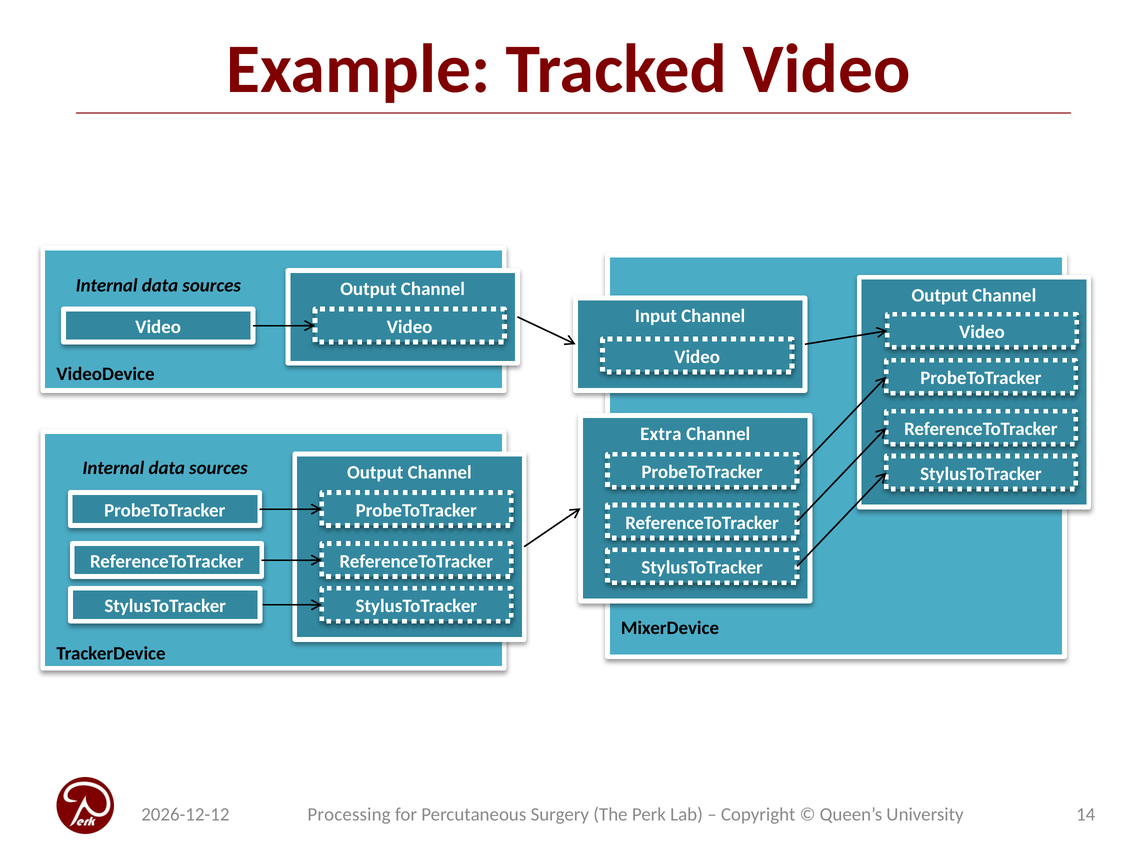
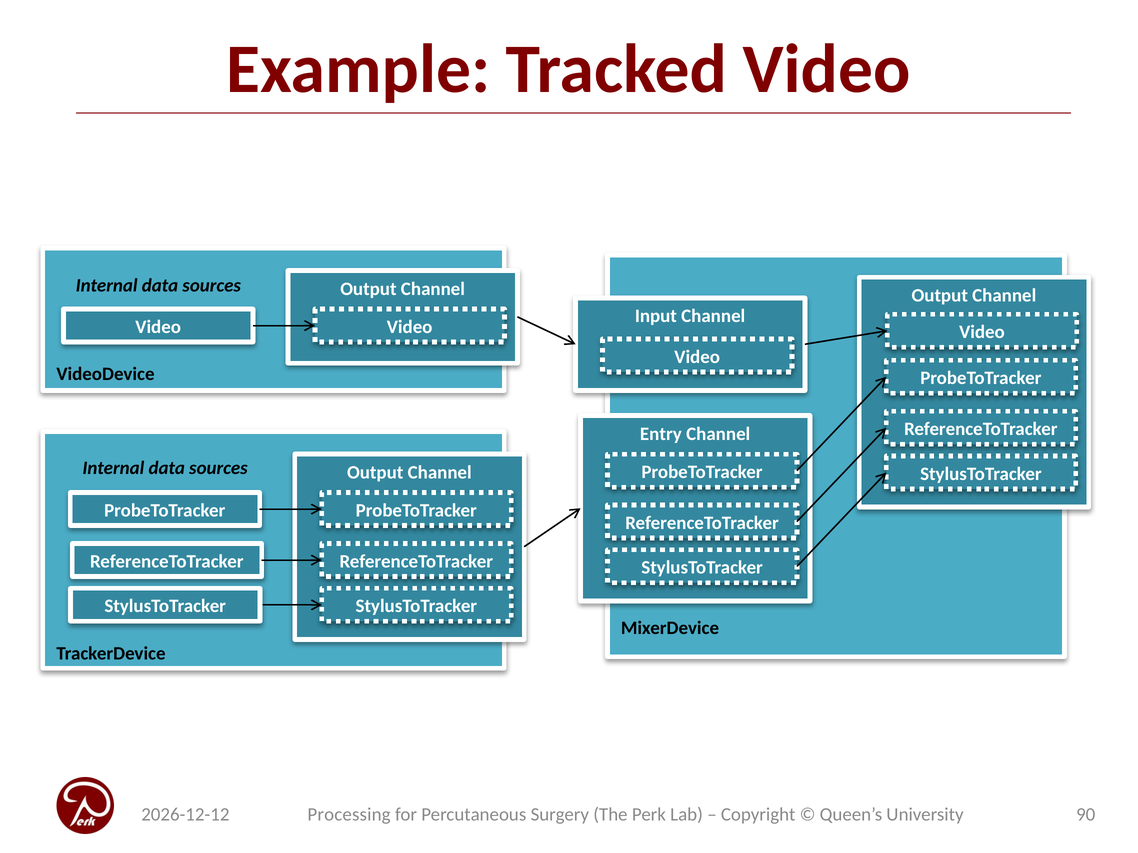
Extra: Extra -> Entry
14: 14 -> 90
